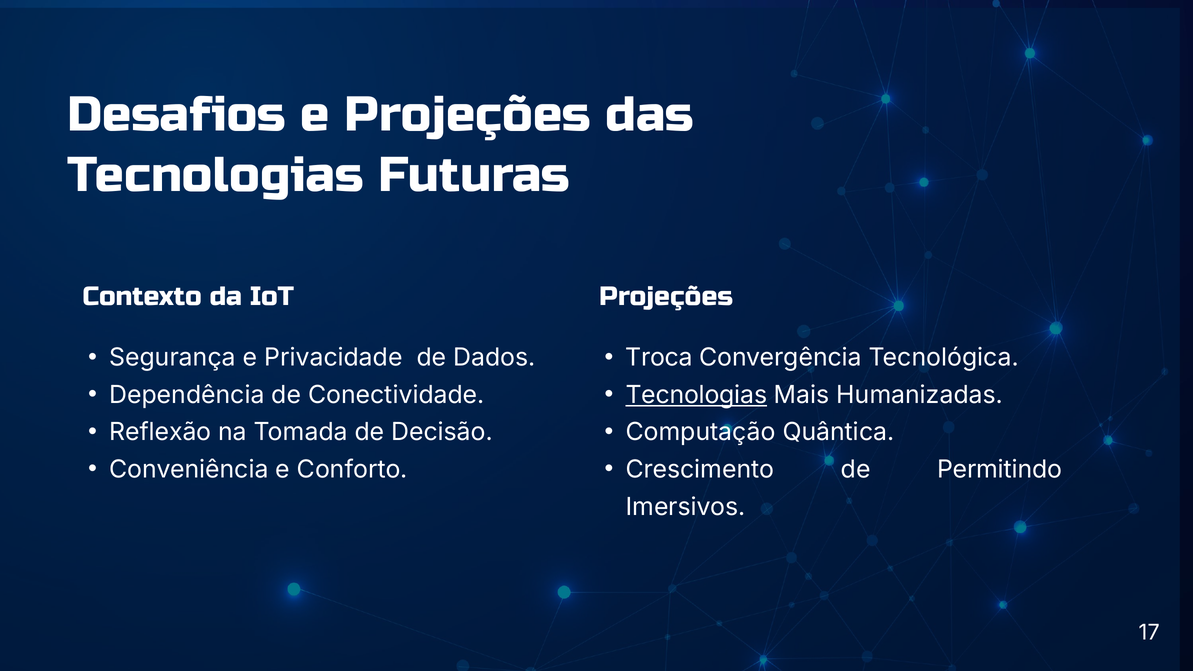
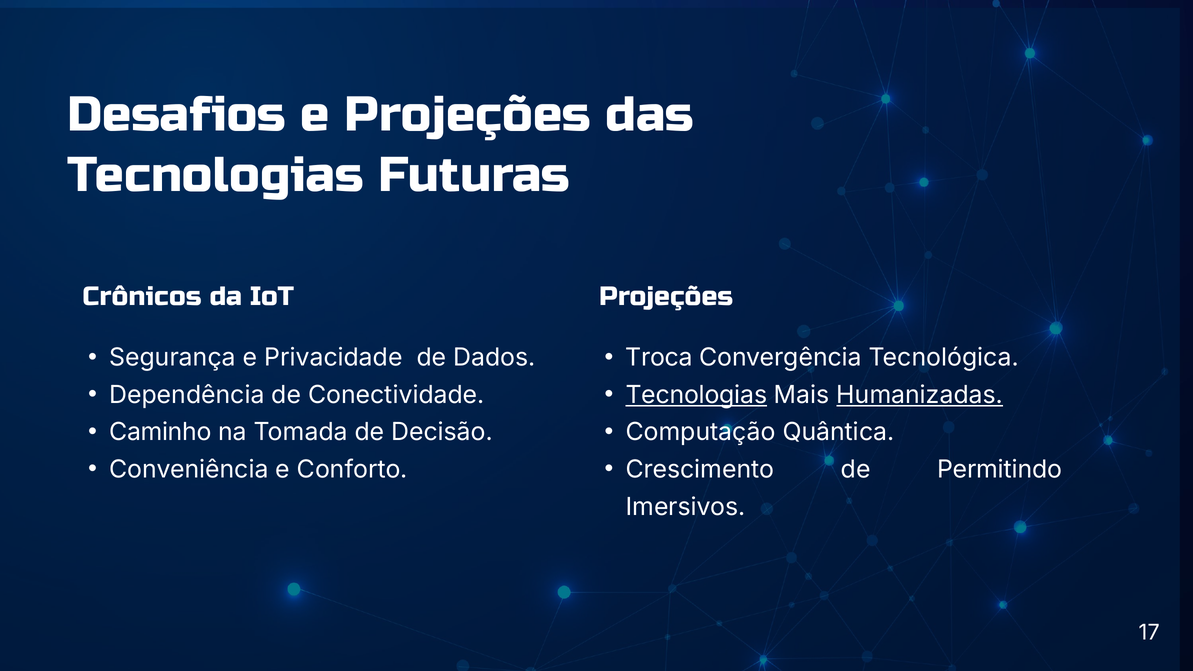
Contexto: Contexto -> Crônicos
Humanizadas underline: none -> present
Reflexão: Reflexão -> Caminho
